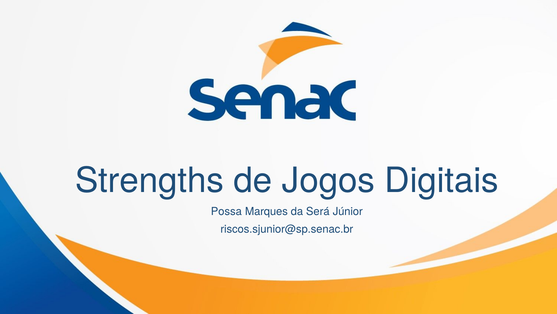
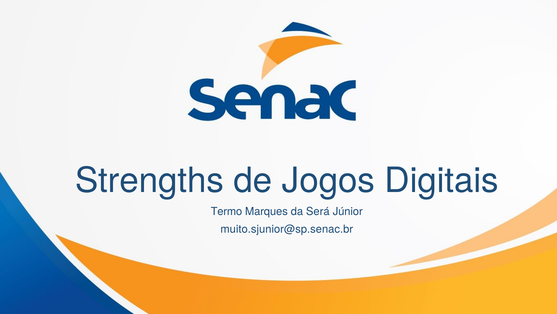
Possa: Possa -> Termo
riscos.sjunior@sp.senac.br: riscos.sjunior@sp.senac.br -> muito.sjunior@sp.senac.br
